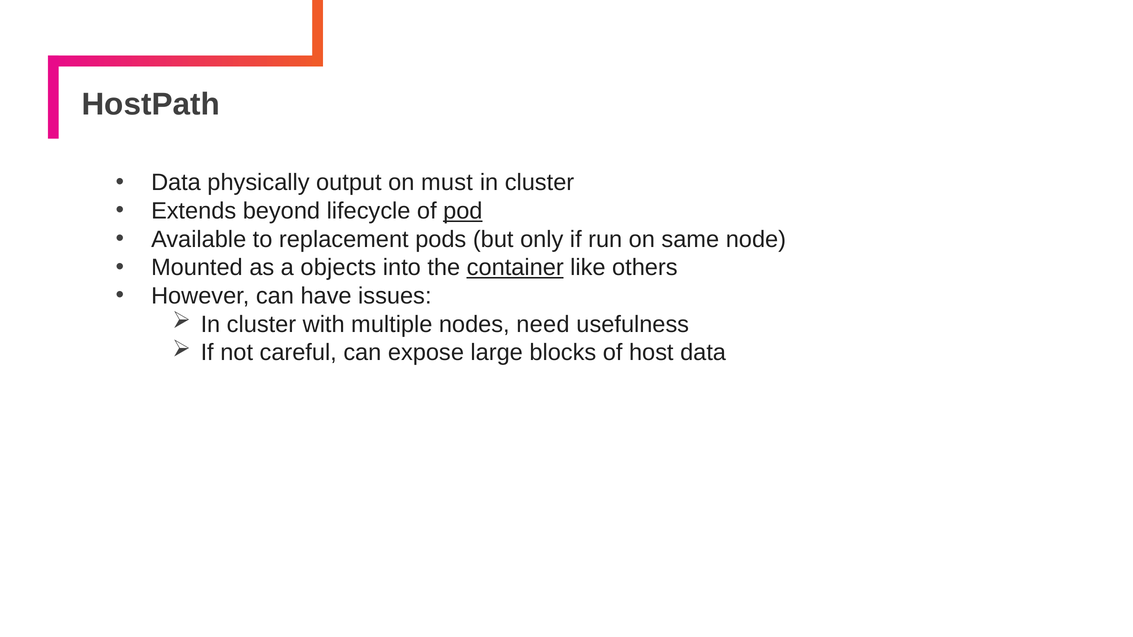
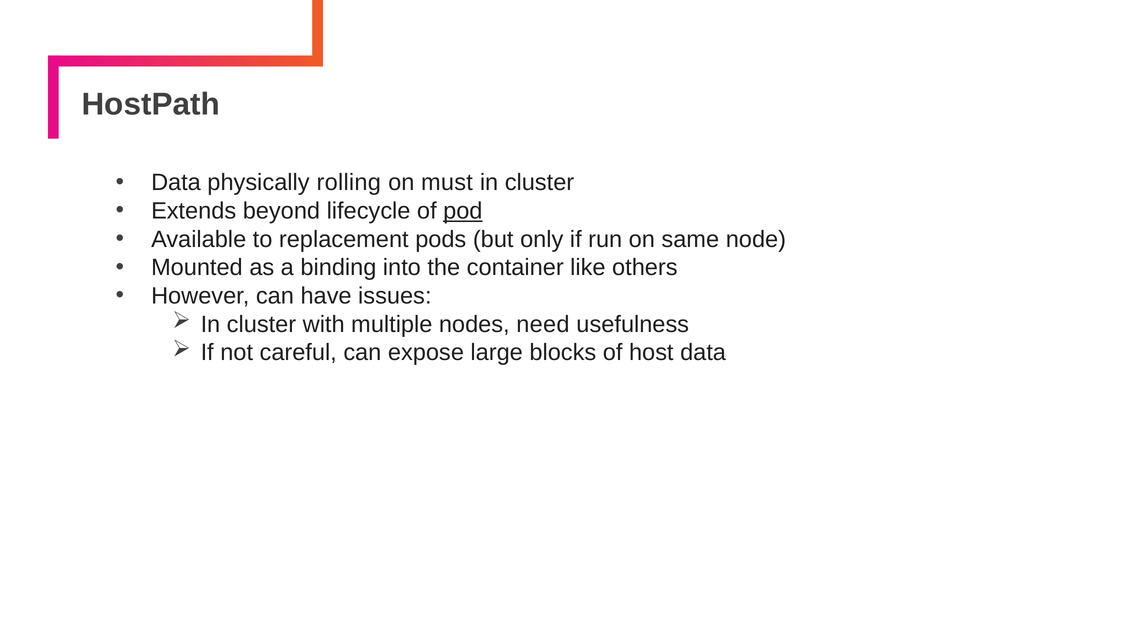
output: output -> rolling
objects: objects -> binding
container underline: present -> none
